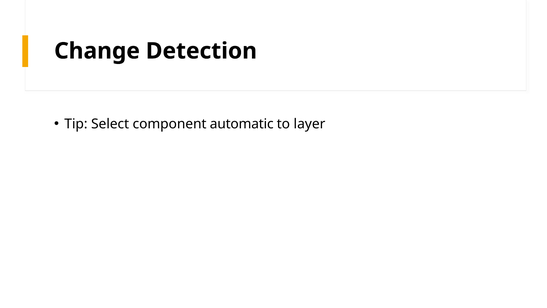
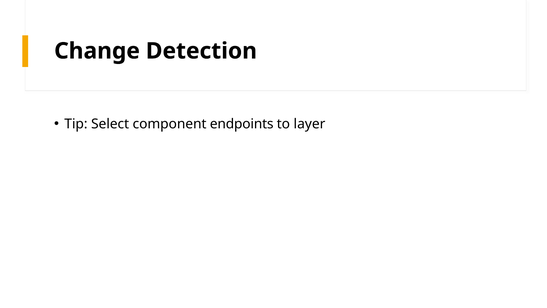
automatic: automatic -> endpoints
